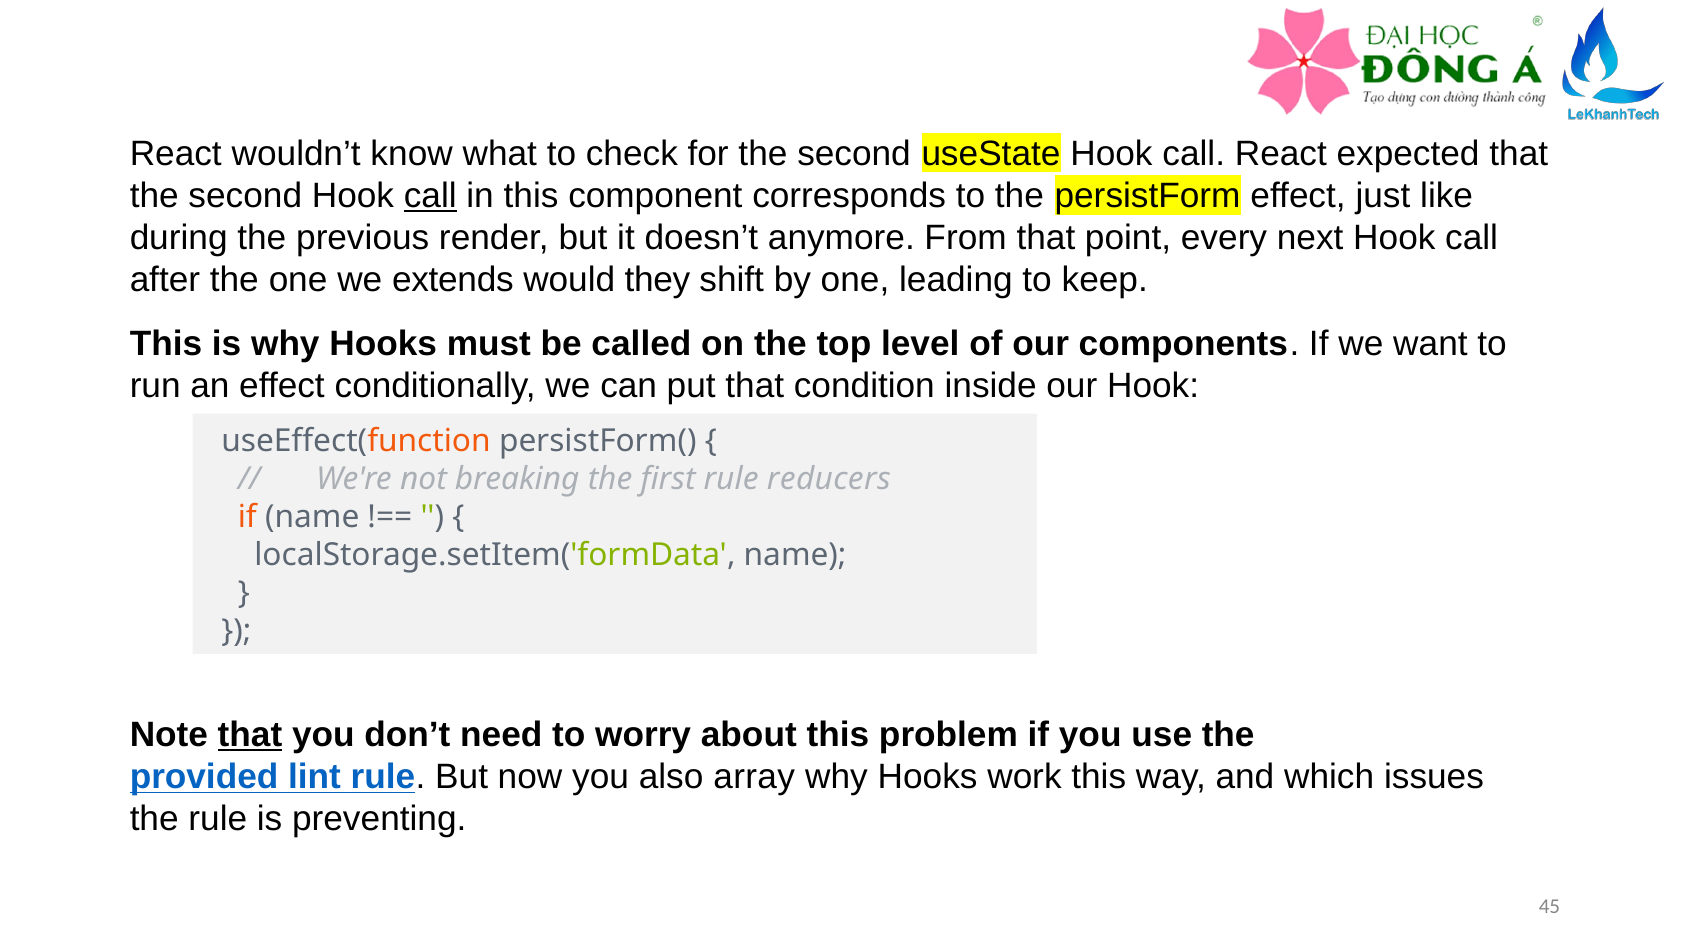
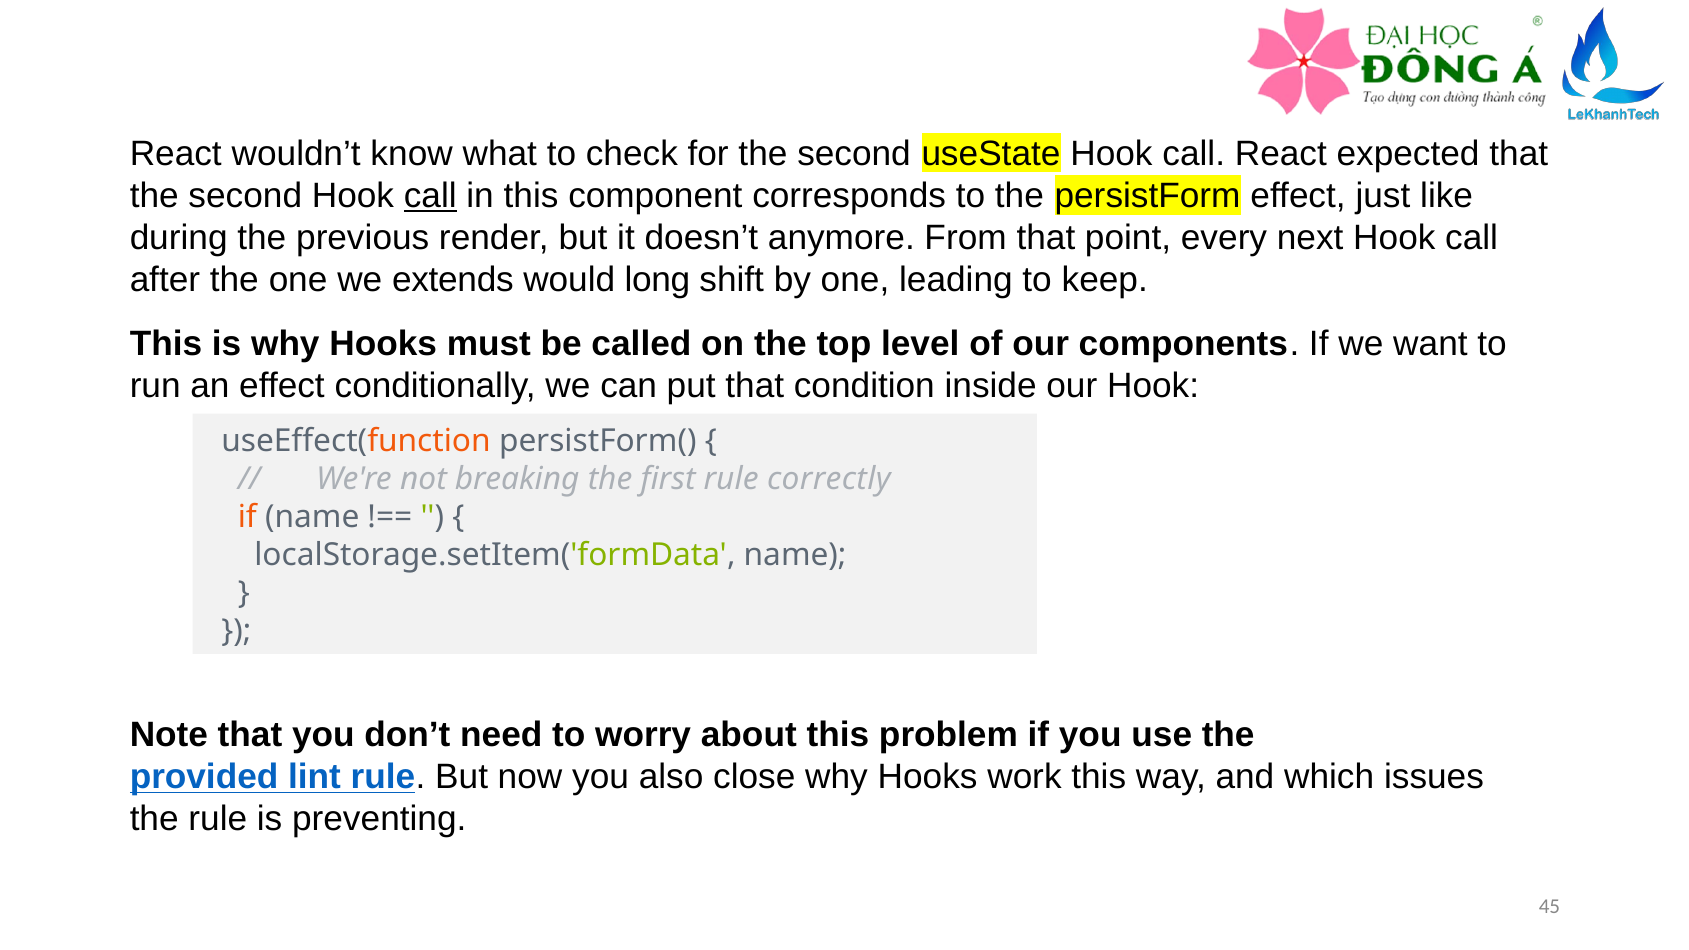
they: they -> long
reducers: reducers -> correctly
that at (250, 735) underline: present -> none
array: array -> close
